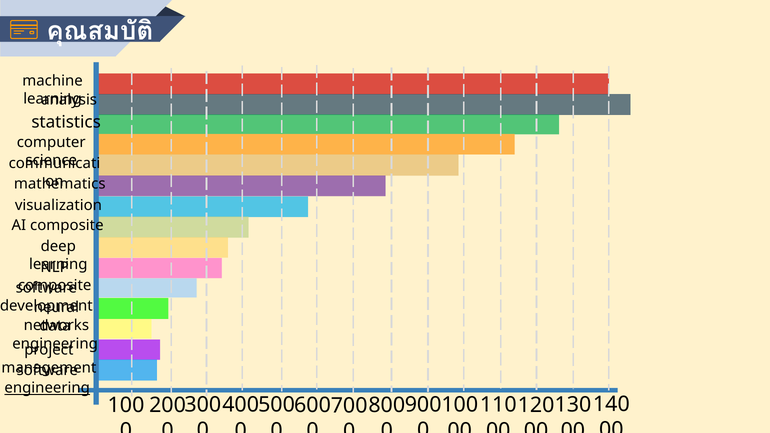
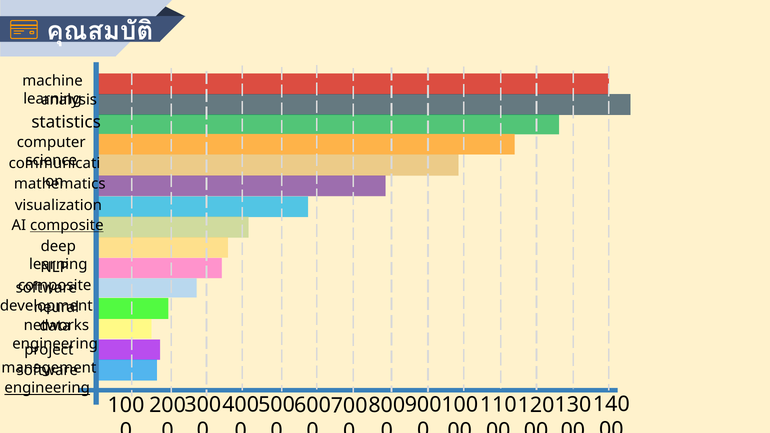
composite at (67, 225) underline: none -> present
